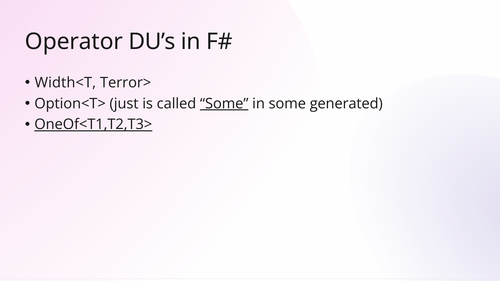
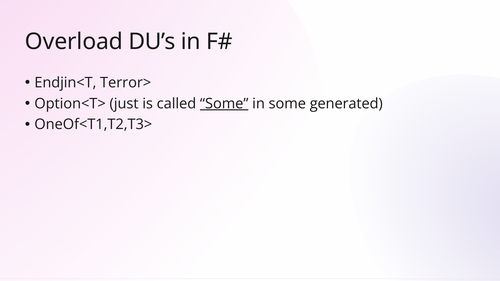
Operator: Operator -> Overload
Width<T: Width<T -> Endjin<T
OneOf<T1,T2,T3> underline: present -> none
